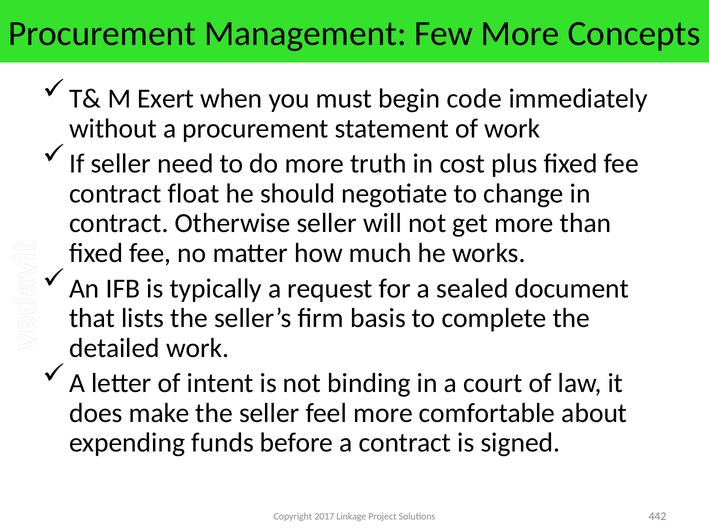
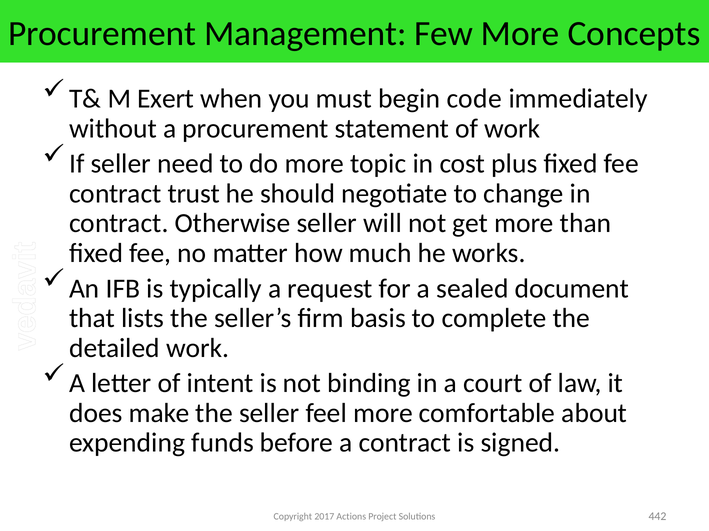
truth: truth -> topic
float: float -> trust
Linkage: Linkage -> Actions
